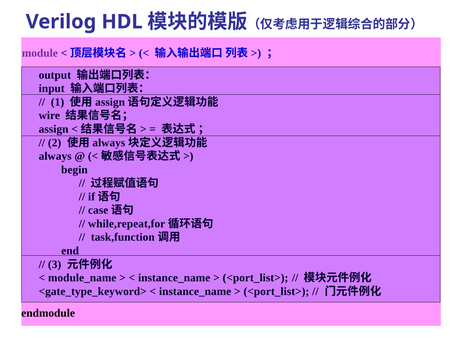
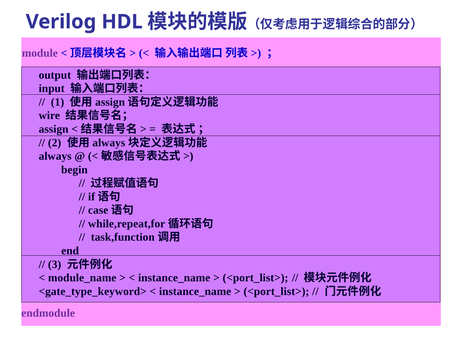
endmodule colour: black -> purple
